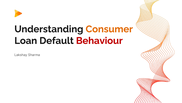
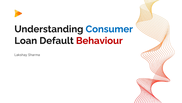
Consumer colour: orange -> blue
